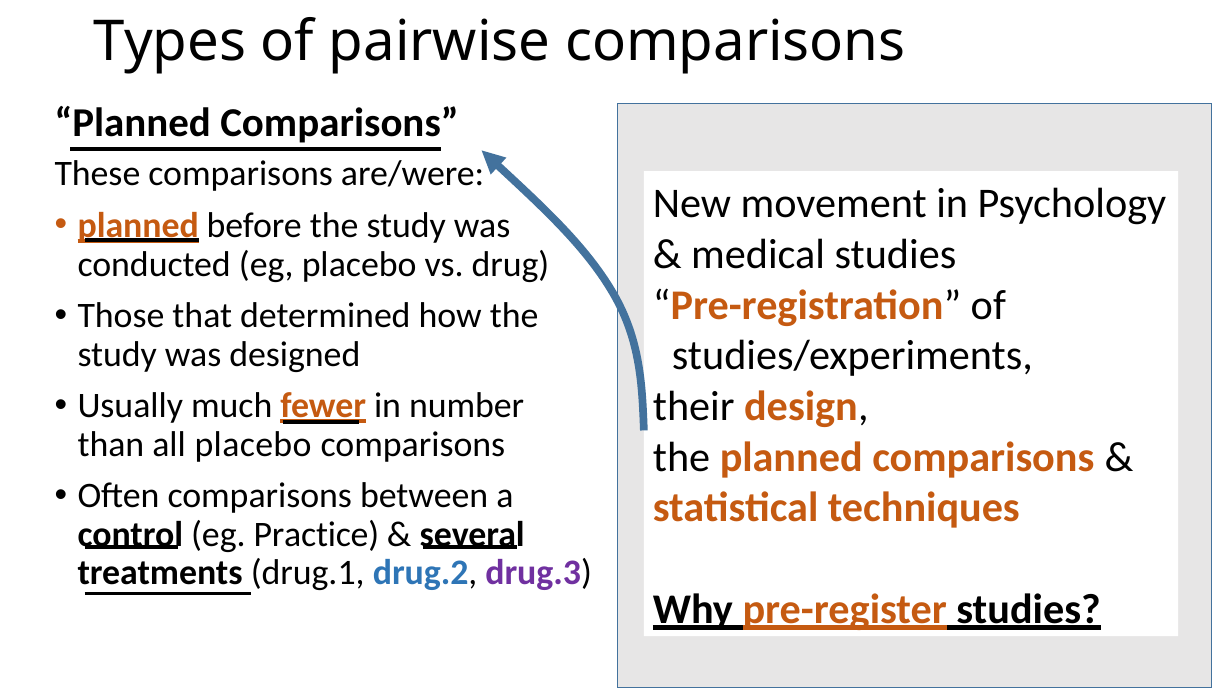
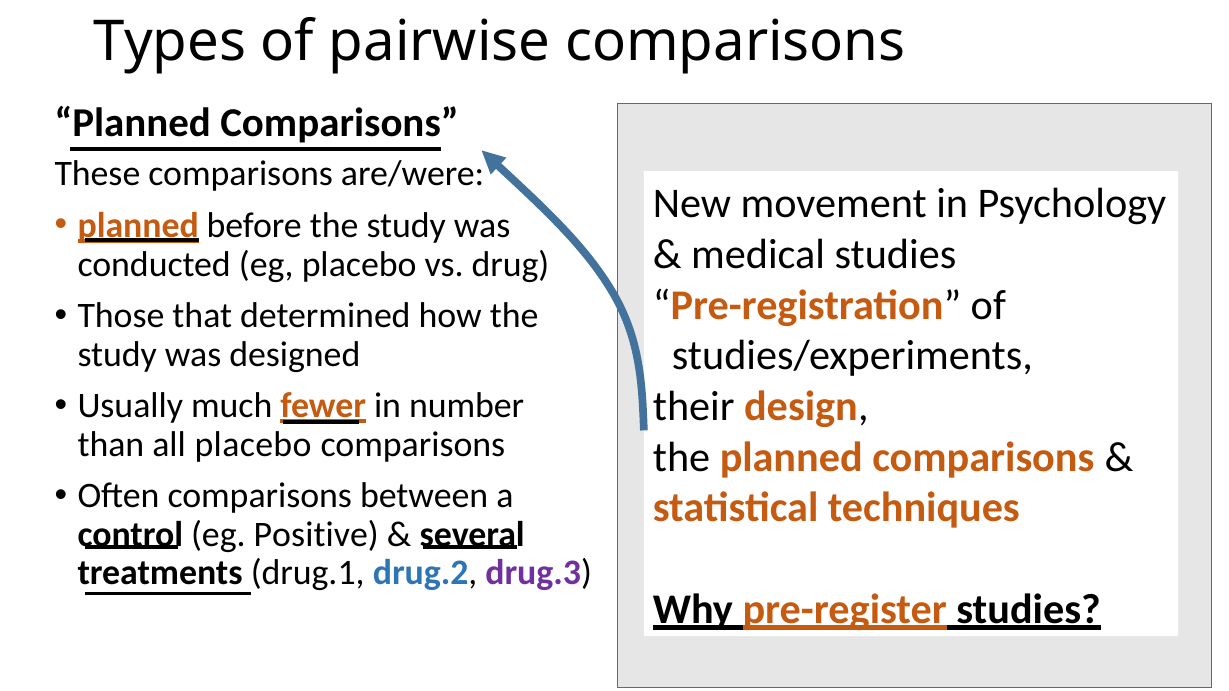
Practice: Practice -> Positive
